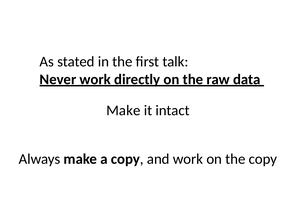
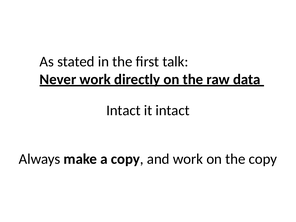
Make at (123, 110): Make -> Intact
